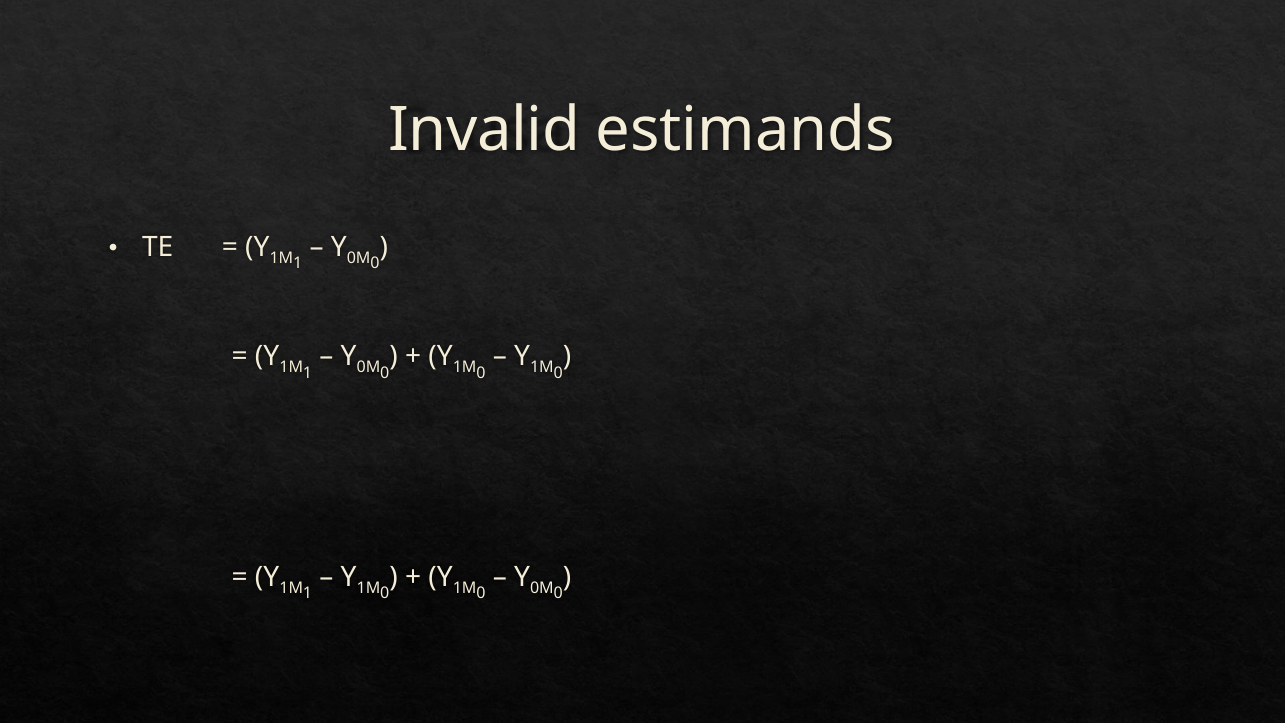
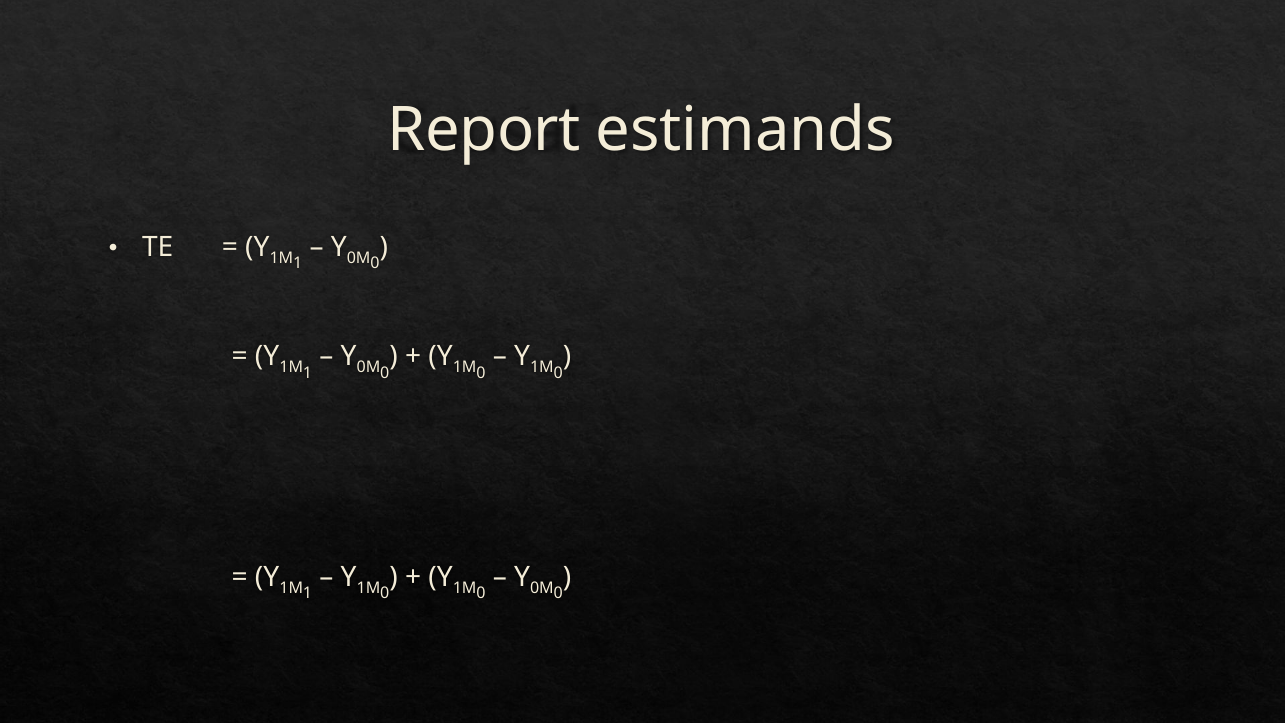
Invalid: Invalid -> Report
